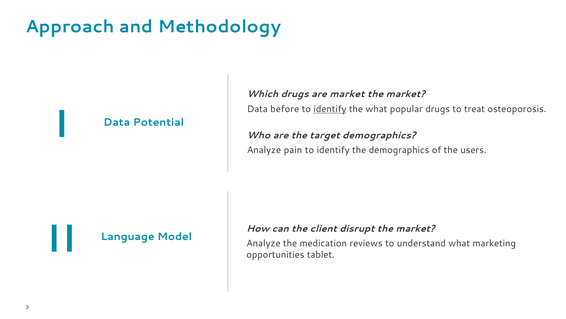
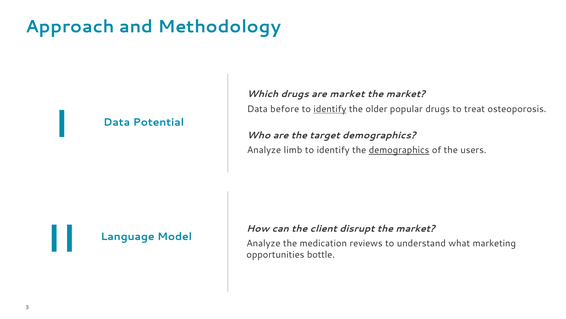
the what: what -> older
pain: pain -> limb
demographics at (399, 150) underline: none -> present
tablet: tablet -> bottle
